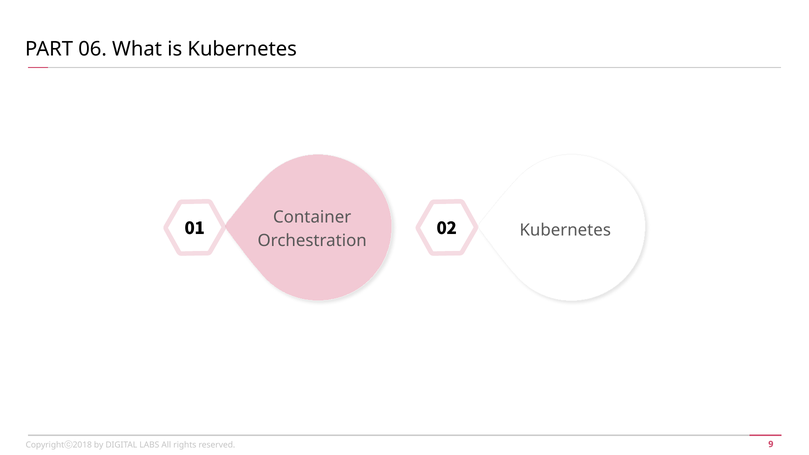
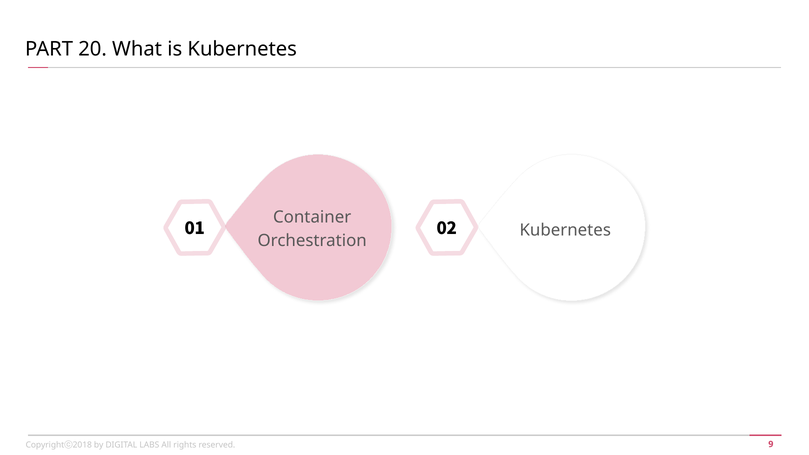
06: 06 -> 20
